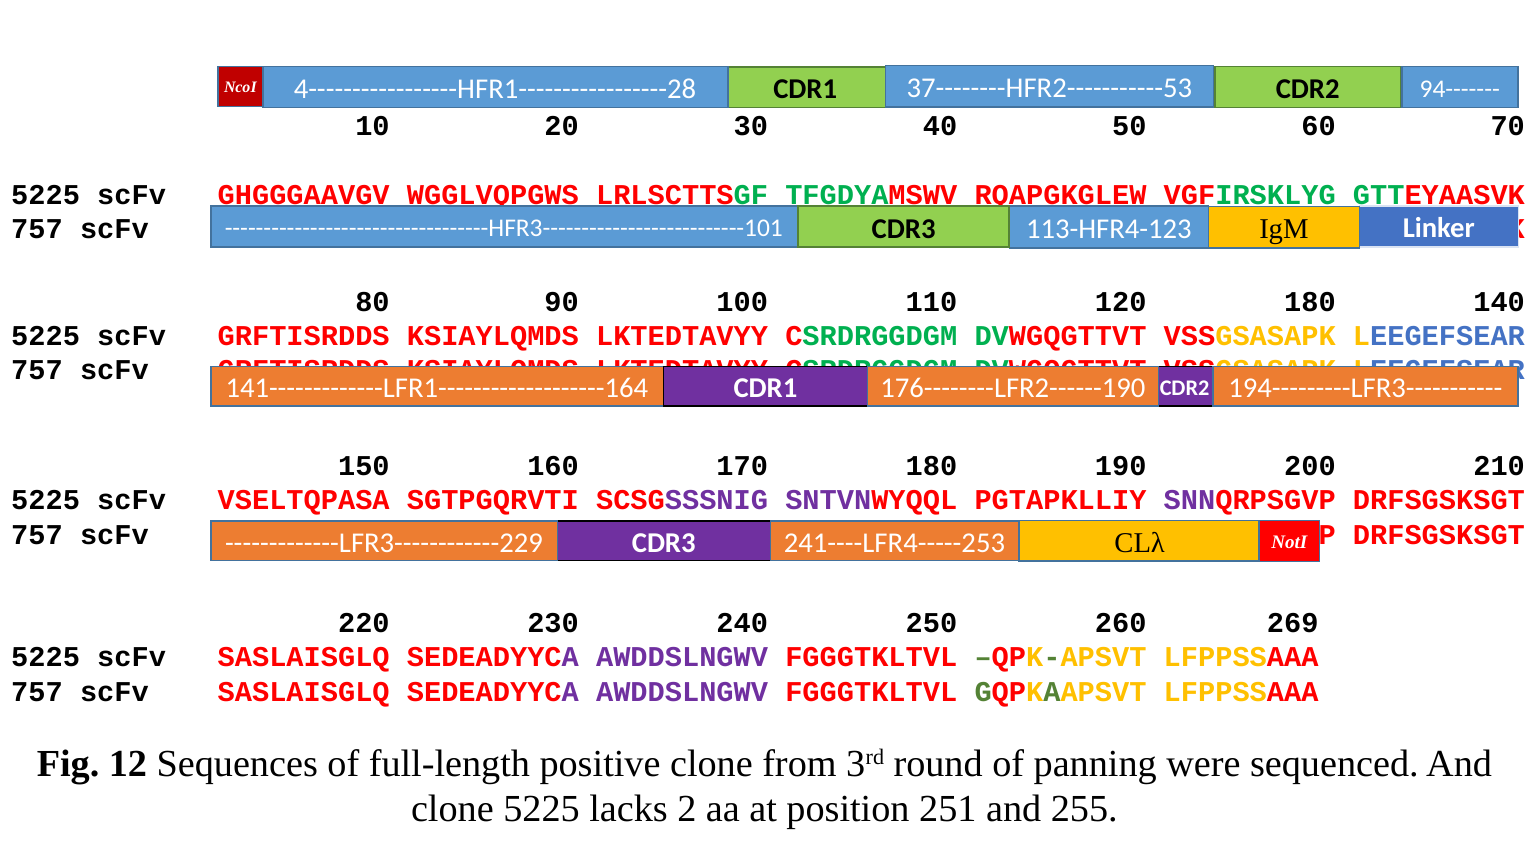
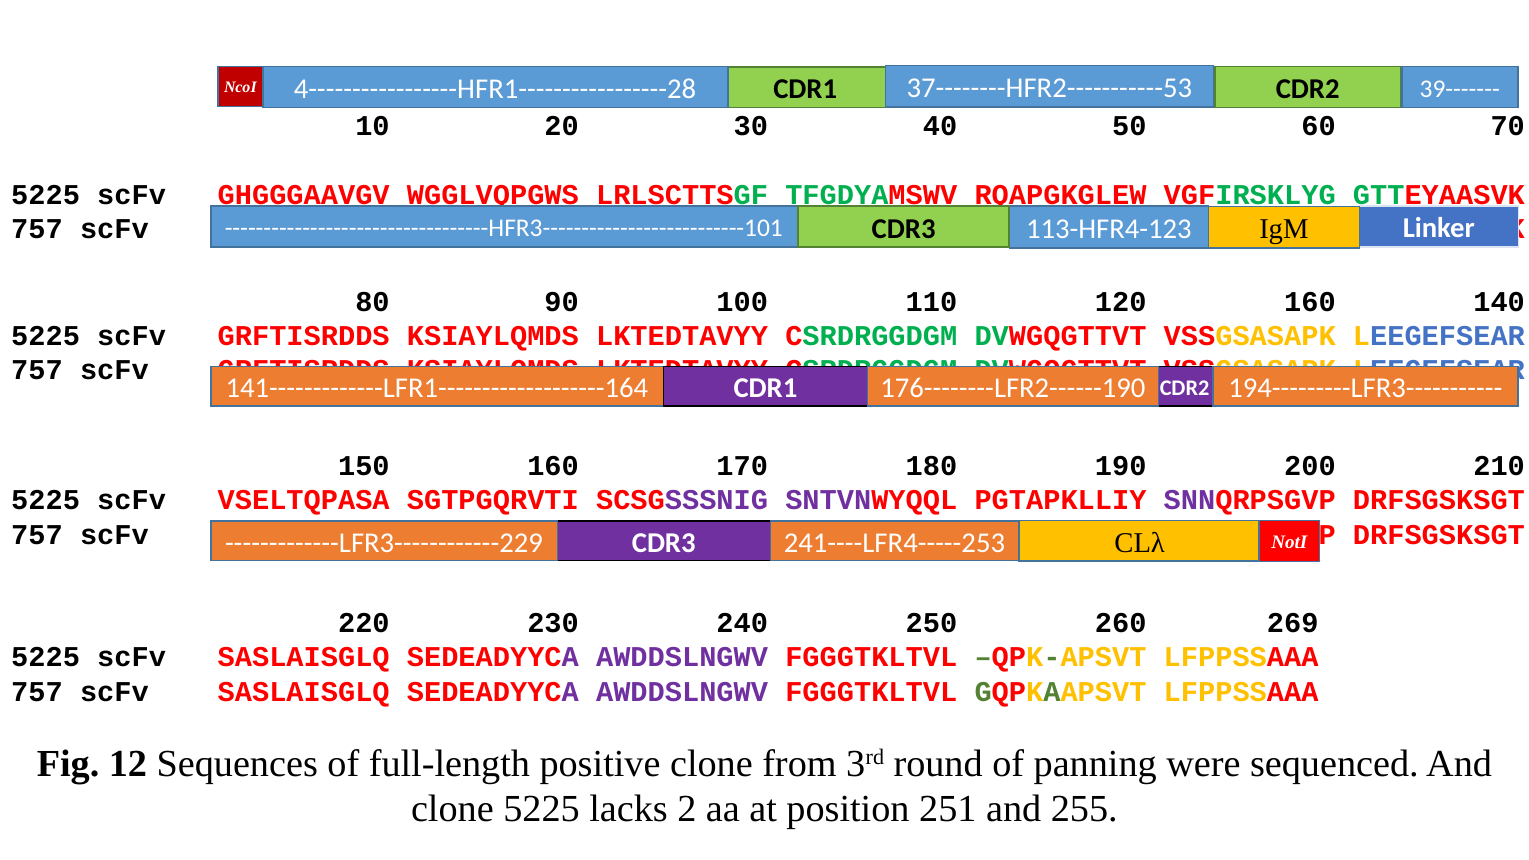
94-------: 94------- -> 39-------
120 180: 180 -> 160
